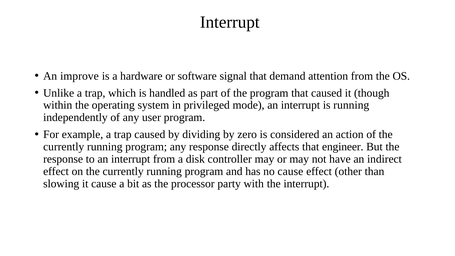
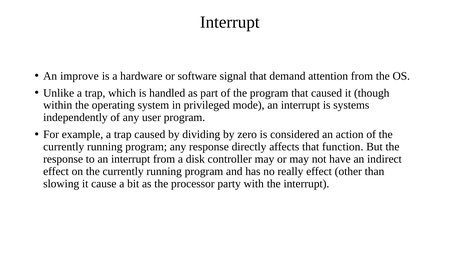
is running: running -> systems
engineer: engineer -> function
no cause: cause -> really
